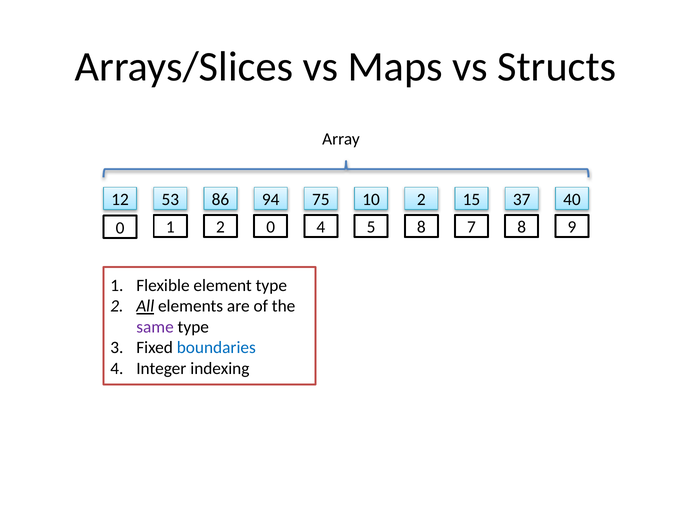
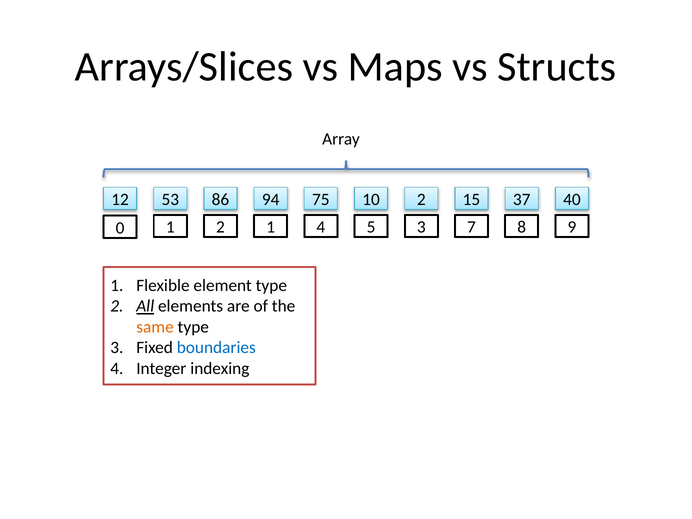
2 0: 0 -> 1
5 8: 8 -> 3
same colour: purple -> orange
